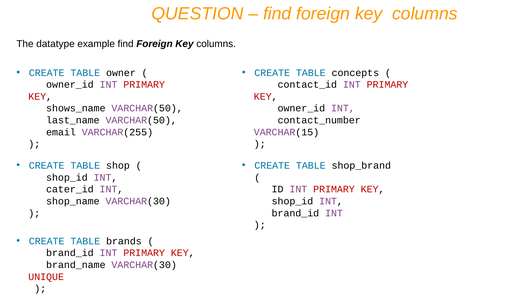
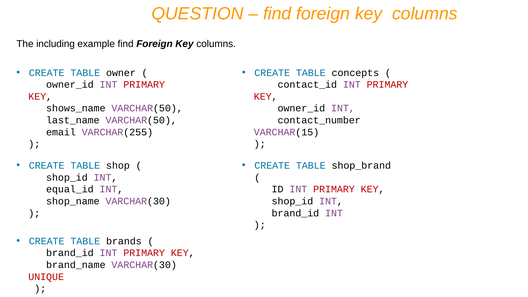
datatype: datatype -> including
cater_id: cater_id -> equal_id
